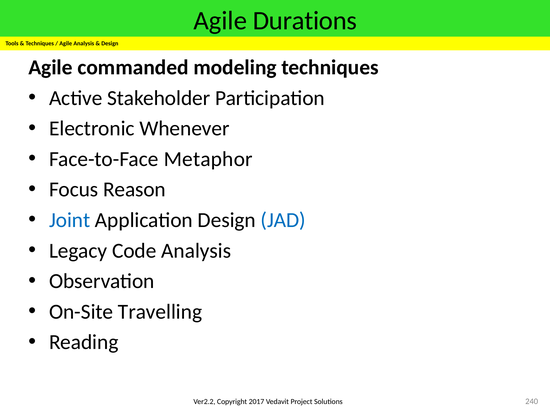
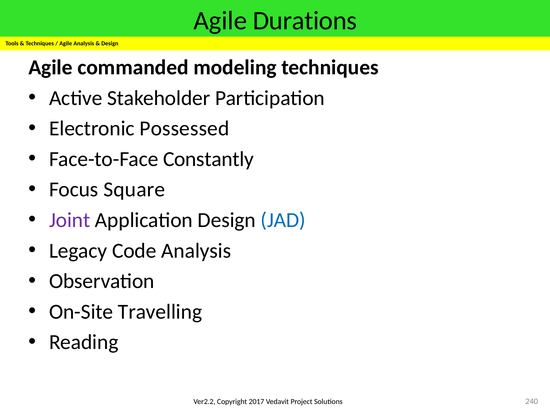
Whenever: Whenever -> Possessed
Metaphor: Metaphor -> Constantly
Reason: Reason -> Square
Joint colour: blue -> purple
